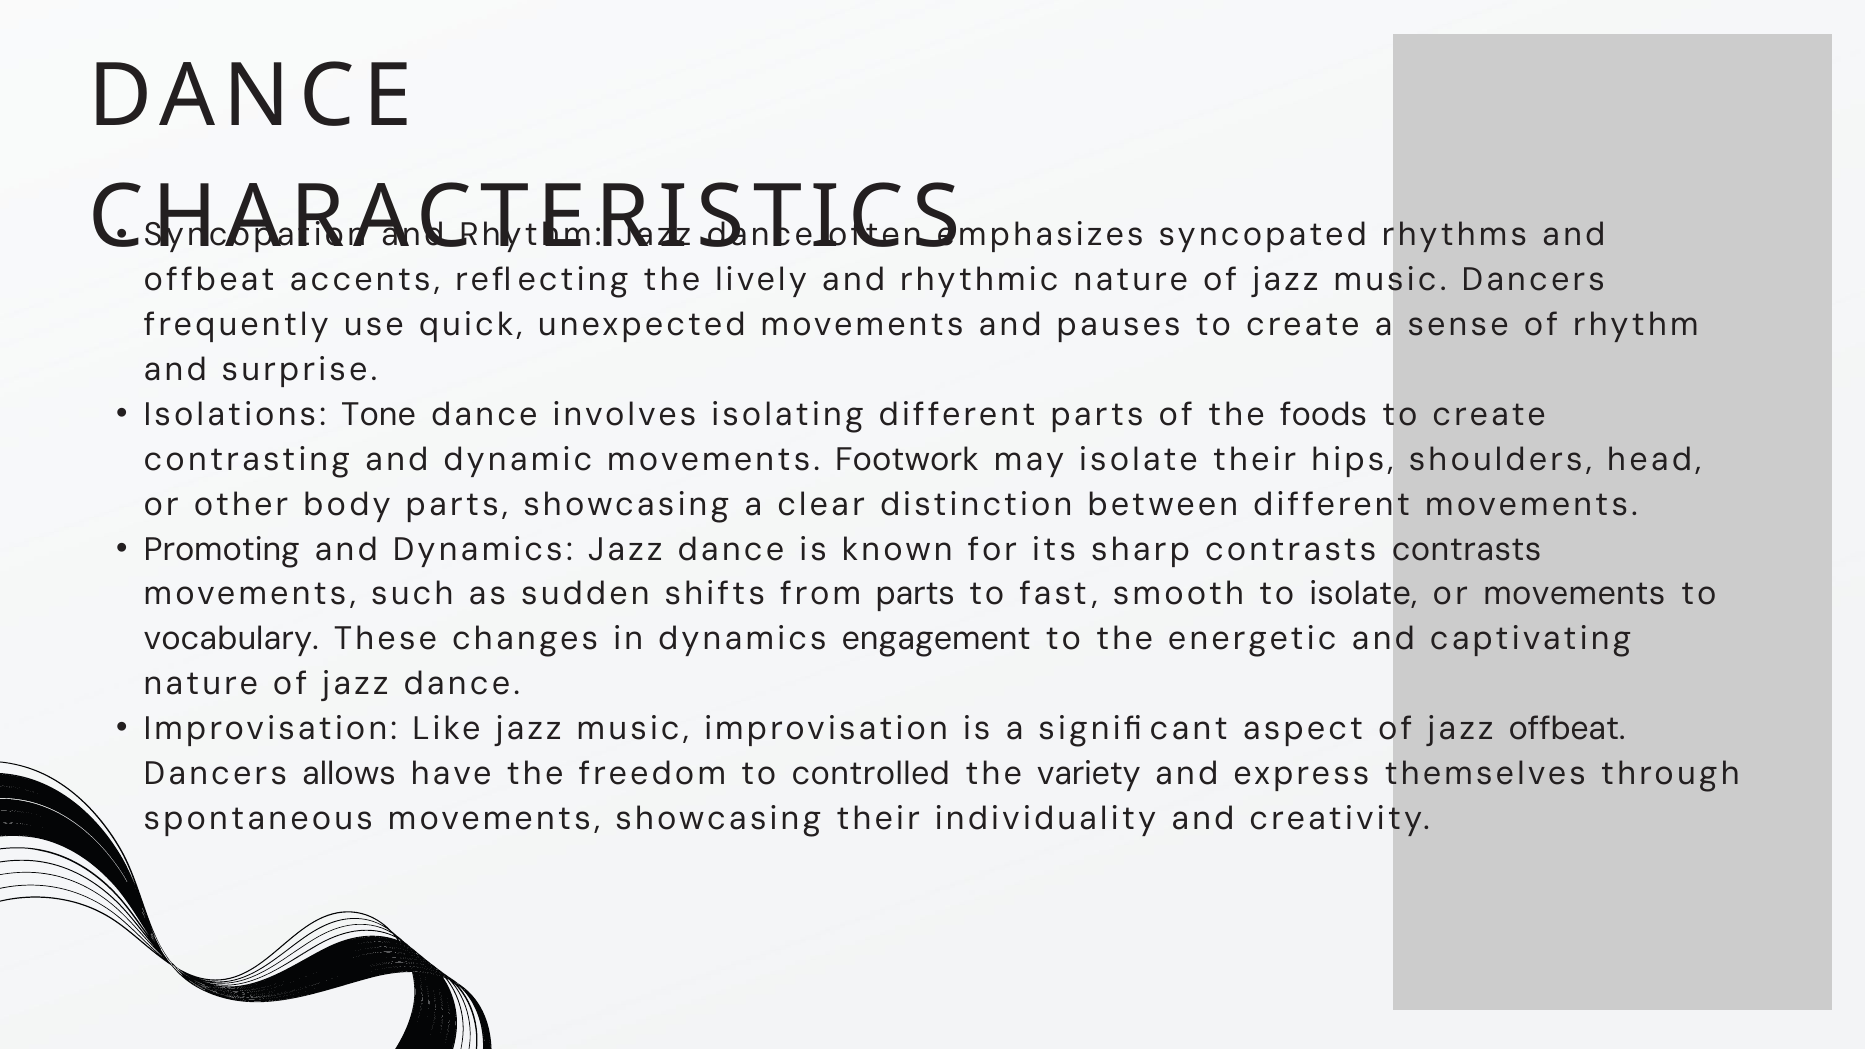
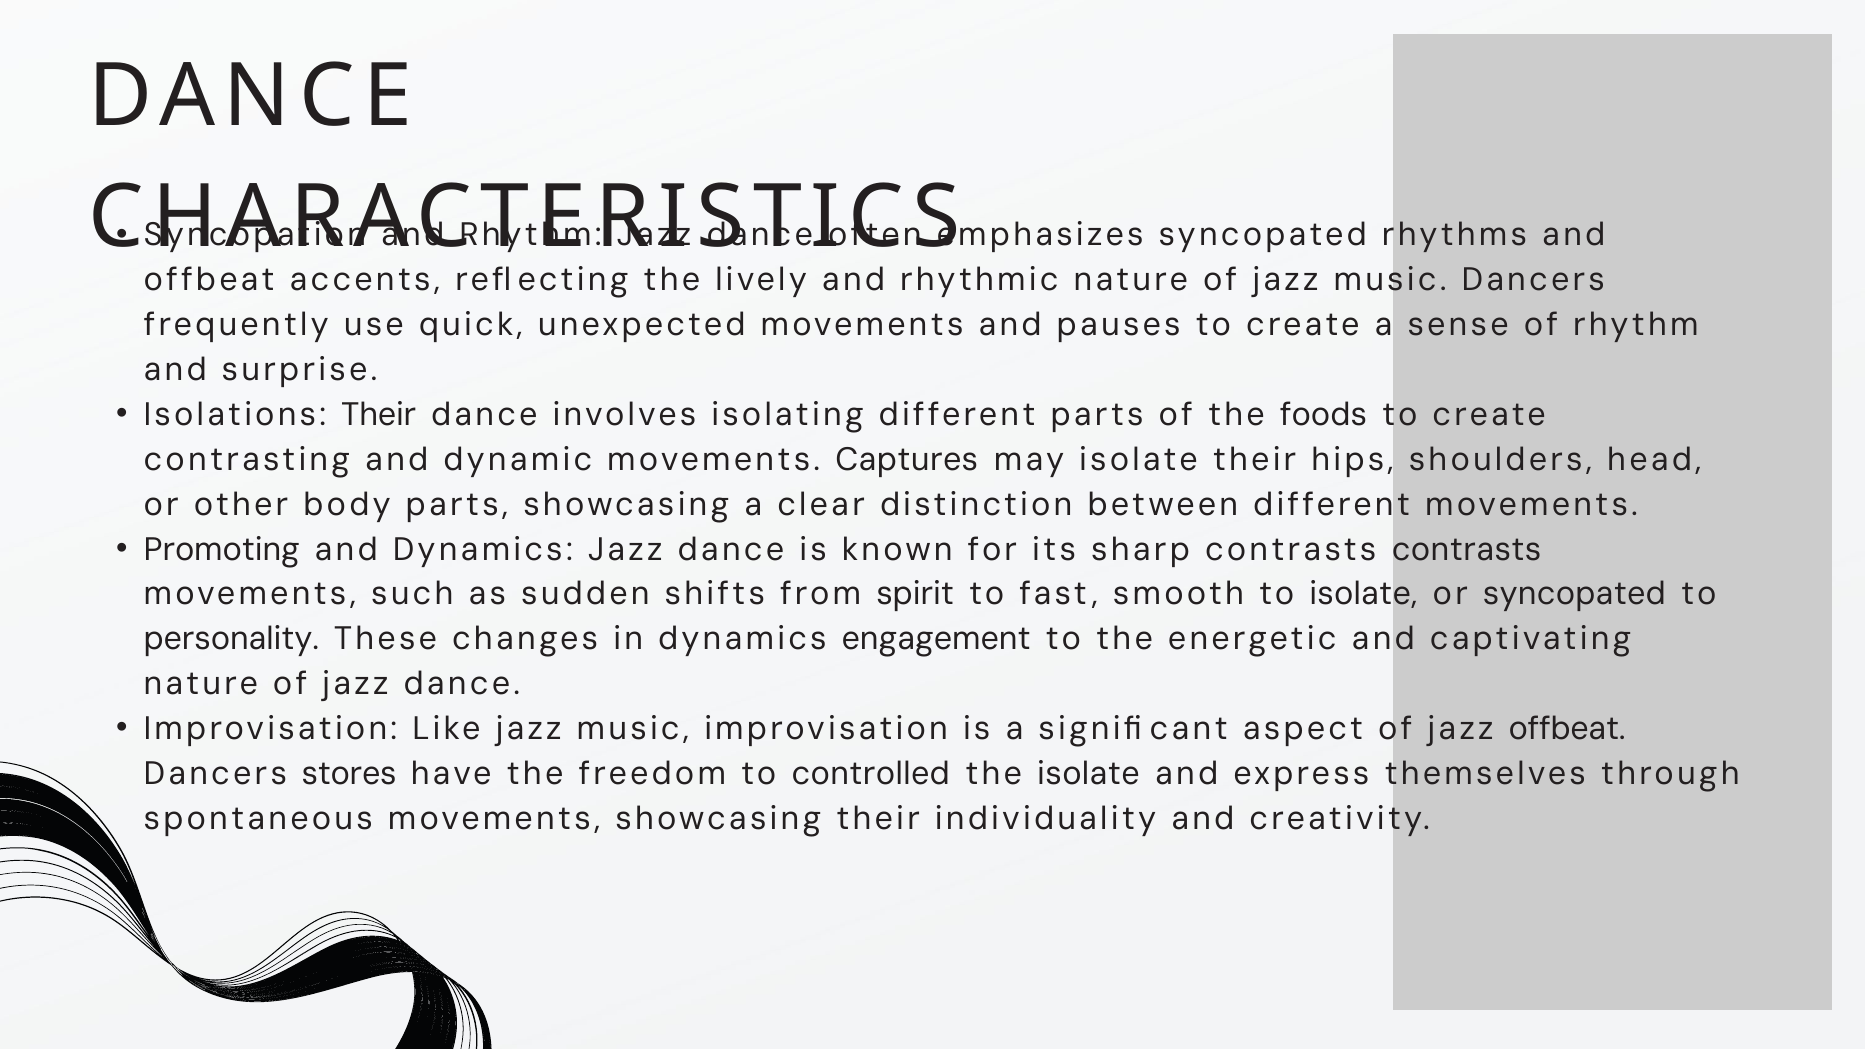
Isolations Tone: Tone -> Their
Footwork: Footwork -> Captures
from parts: parts -> spirit
or movements: movements -> syncopated
vocabulary: vocabulary -> personality
allows: allows -> stores
the variety: variety -> isolate
